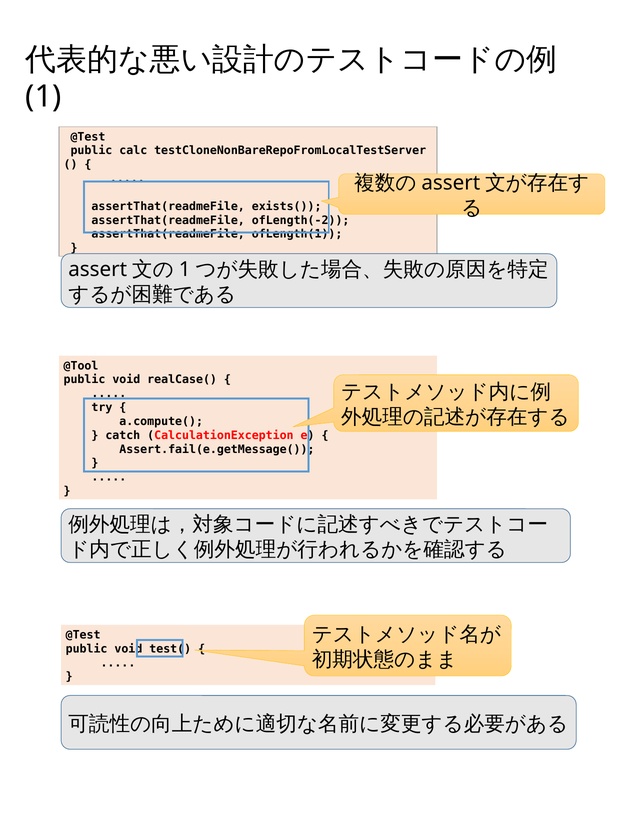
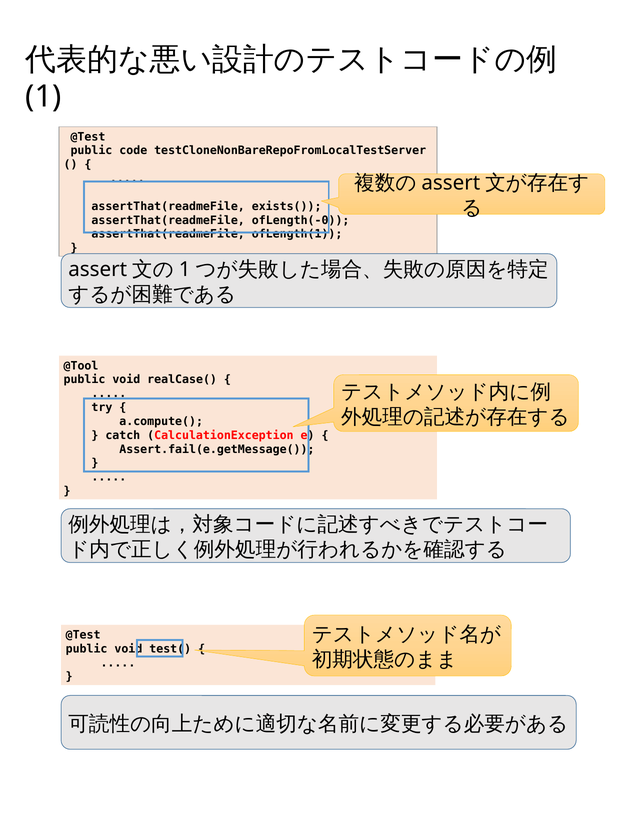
calc: calc -> code
ofLength(-2: ofLength(-2 -> ofLength(-0
